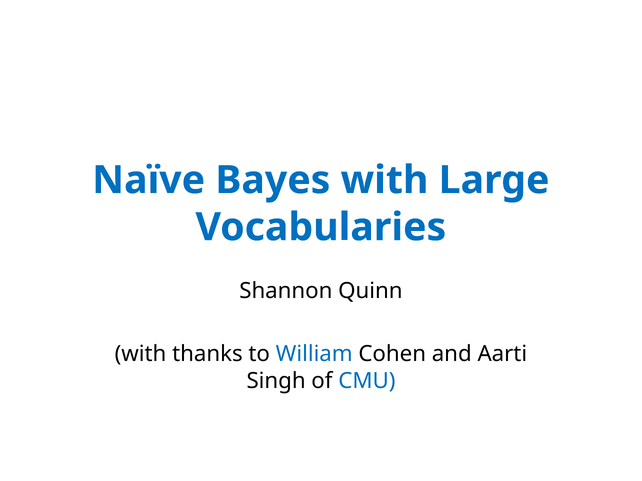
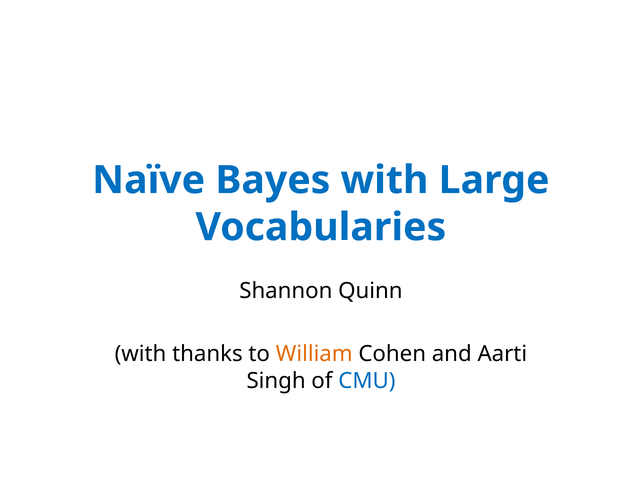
William colour: blue -> orange
